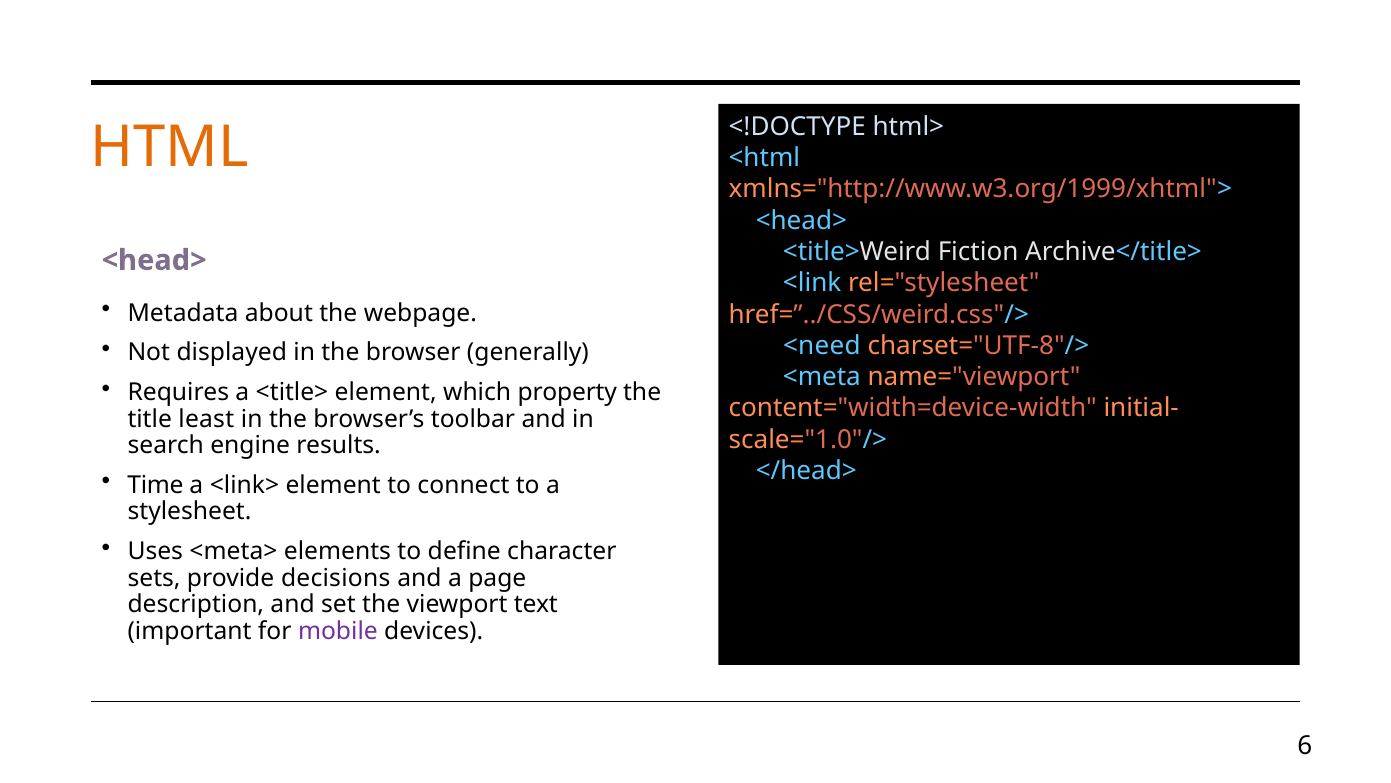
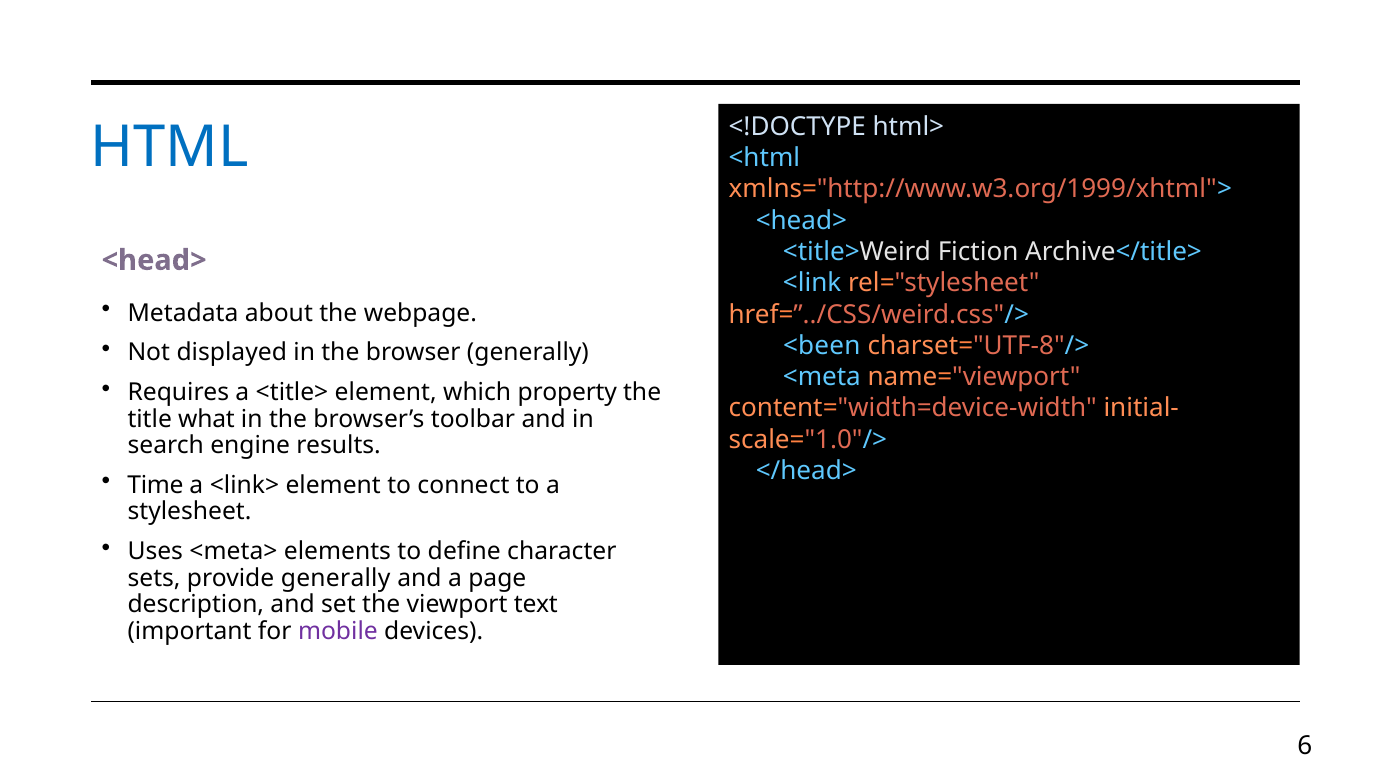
HTML colour: orange -> blue
<need: <need -> <been
least: least -> what
provide decisions: decisions -> generally
